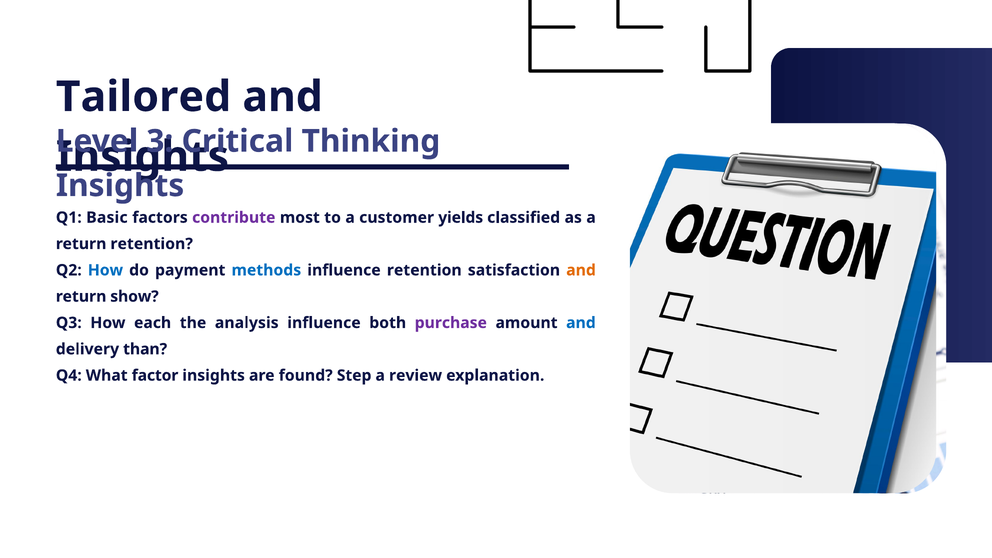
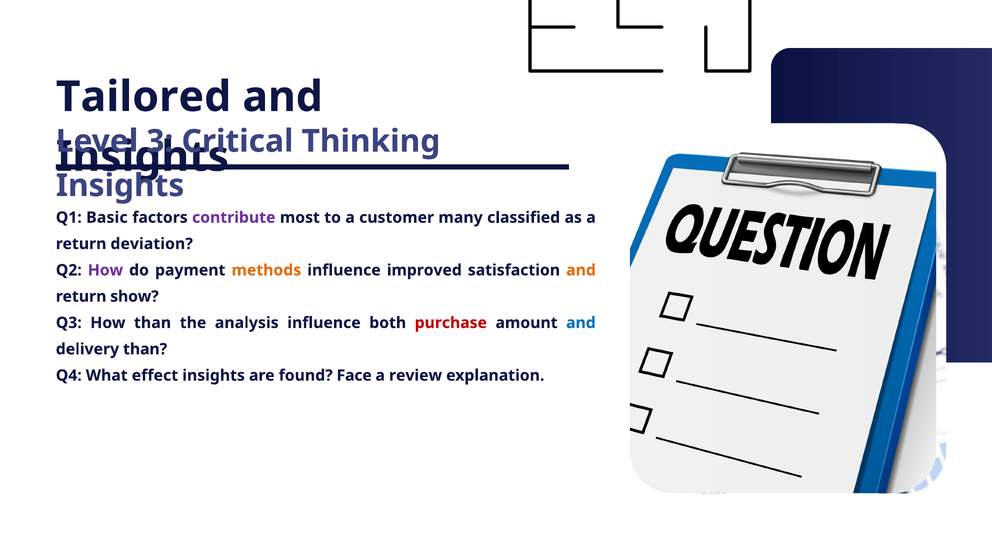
yields: yields -> many
return retention: retention -> deviation
How at (105, 270) colour: blue -> purple
methods colour: blue -> orange
influence retention: retention -> improved
How each: each -> than
purchase colour: purple -> red
factor: factor -> effect
Step: Step -> Face
